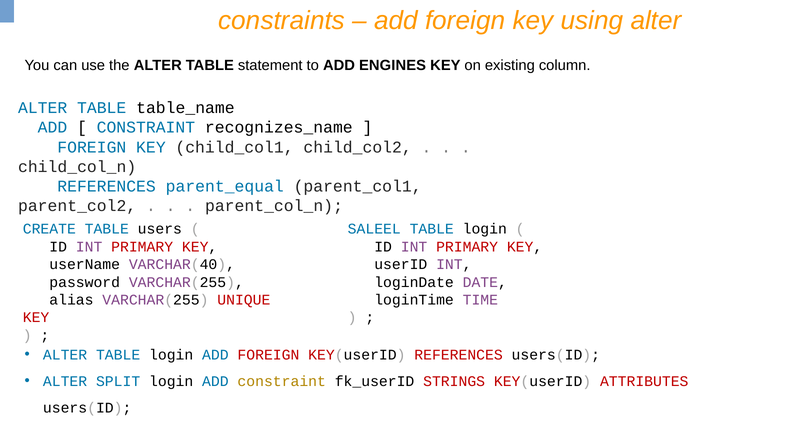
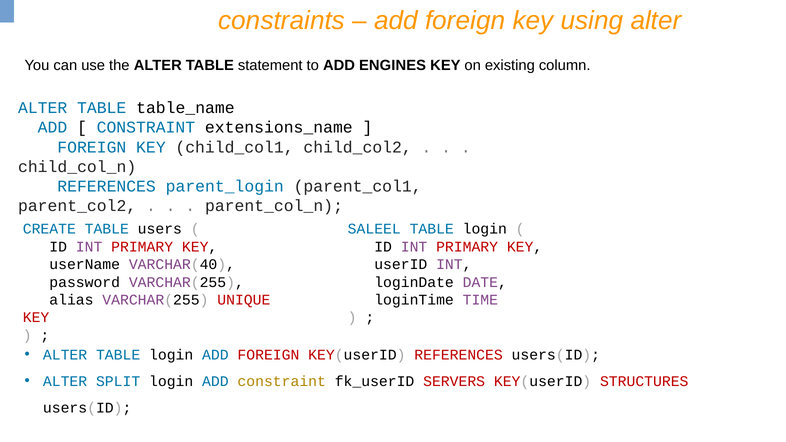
recognizes_name: recognizes_name -> extensions_name
parent_equal: parent_equal -> parent_login
STRINGS: STRINGS -> SERVERS
ATTRIBUTES: ATTRIBUTES -> STRUCTURES
